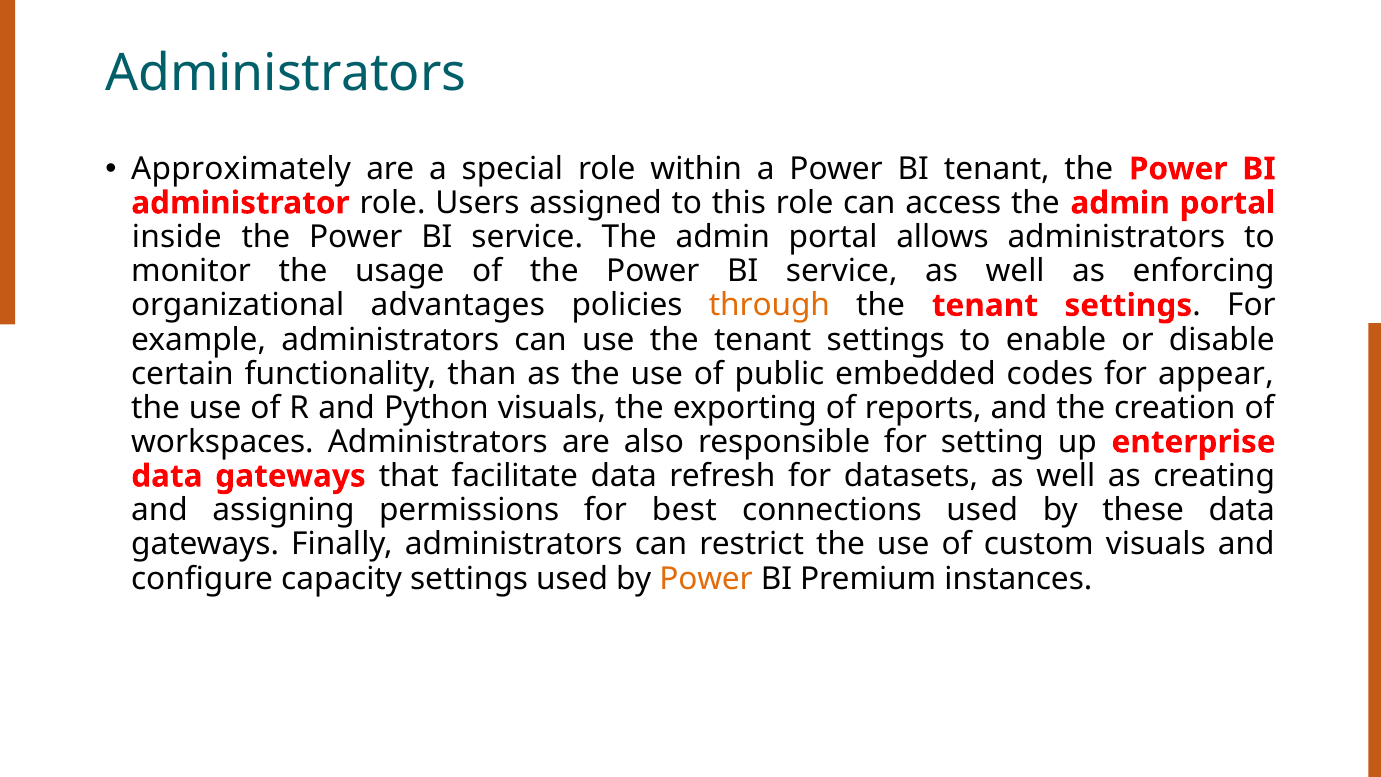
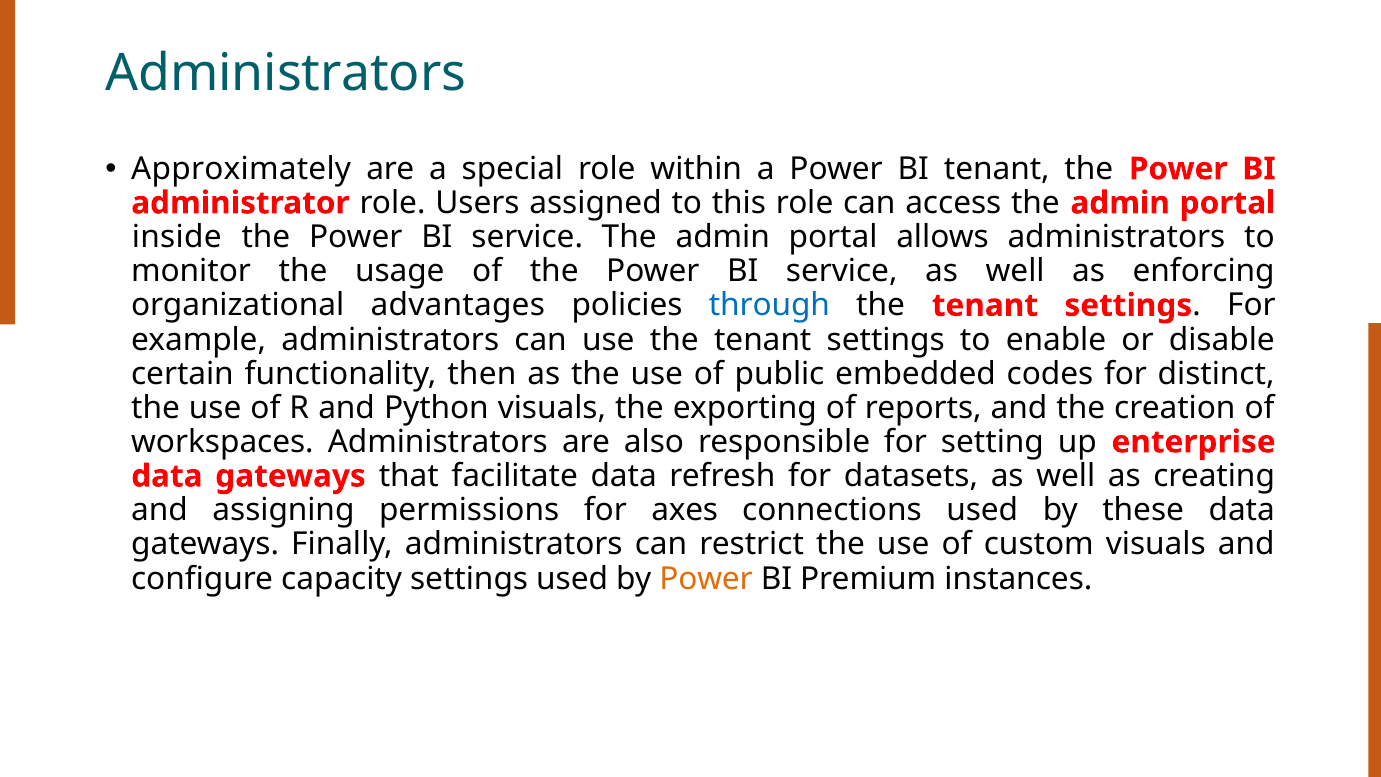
through colour: orange -> blue
than: than -> then
appear: appear -> distinct
best: best -> axes
